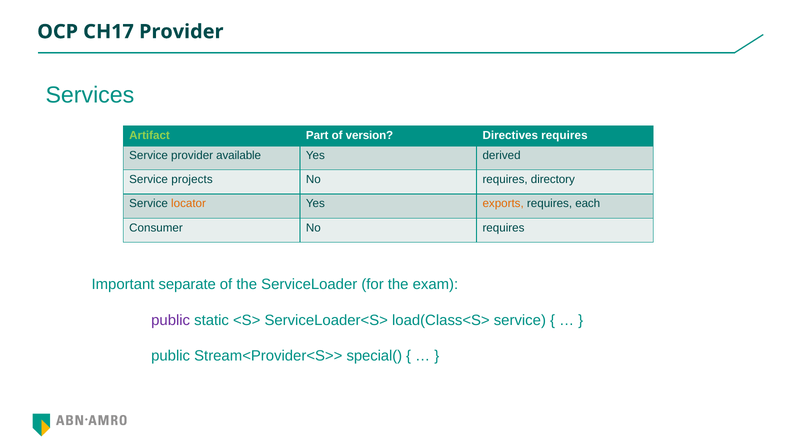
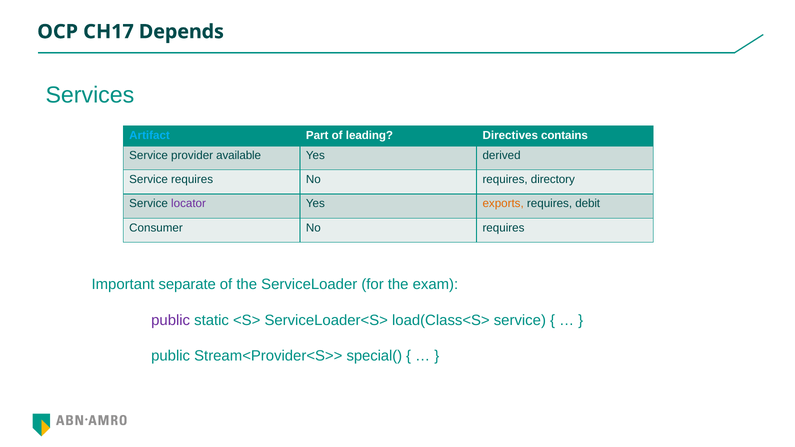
CH17 Provider: Provider -> Depends
Artifact colour: light green -> light blue
version: version -> leading
Directives requires: requires -> contains
Service projects: projects -> requires
locator colour: orange -> purple
each: each -> debit
